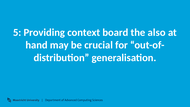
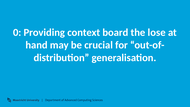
5: 5 -> 0
also: also -> lose
